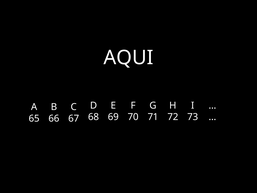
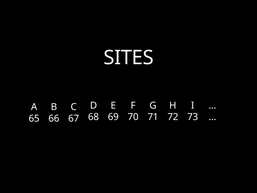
AQUI: AQUI -> SITES
